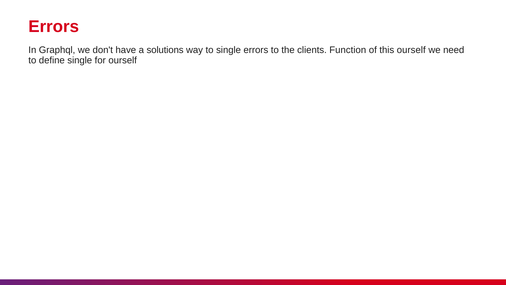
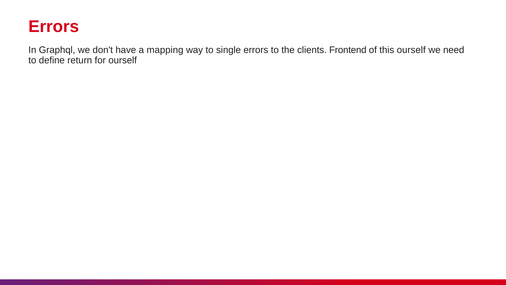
solutions: solutions -> mapping
Function: Function -> Frontend
define single: single -> return
